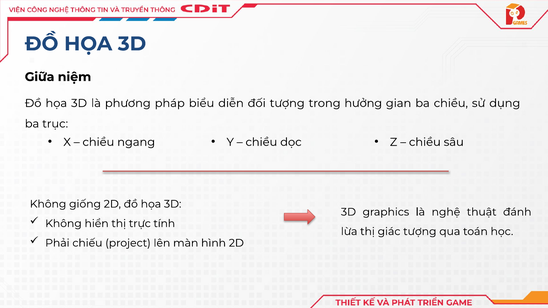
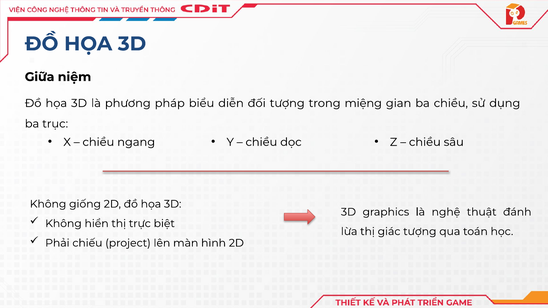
hưởng: hưởng -> miệng
tính: tính -> biệt
